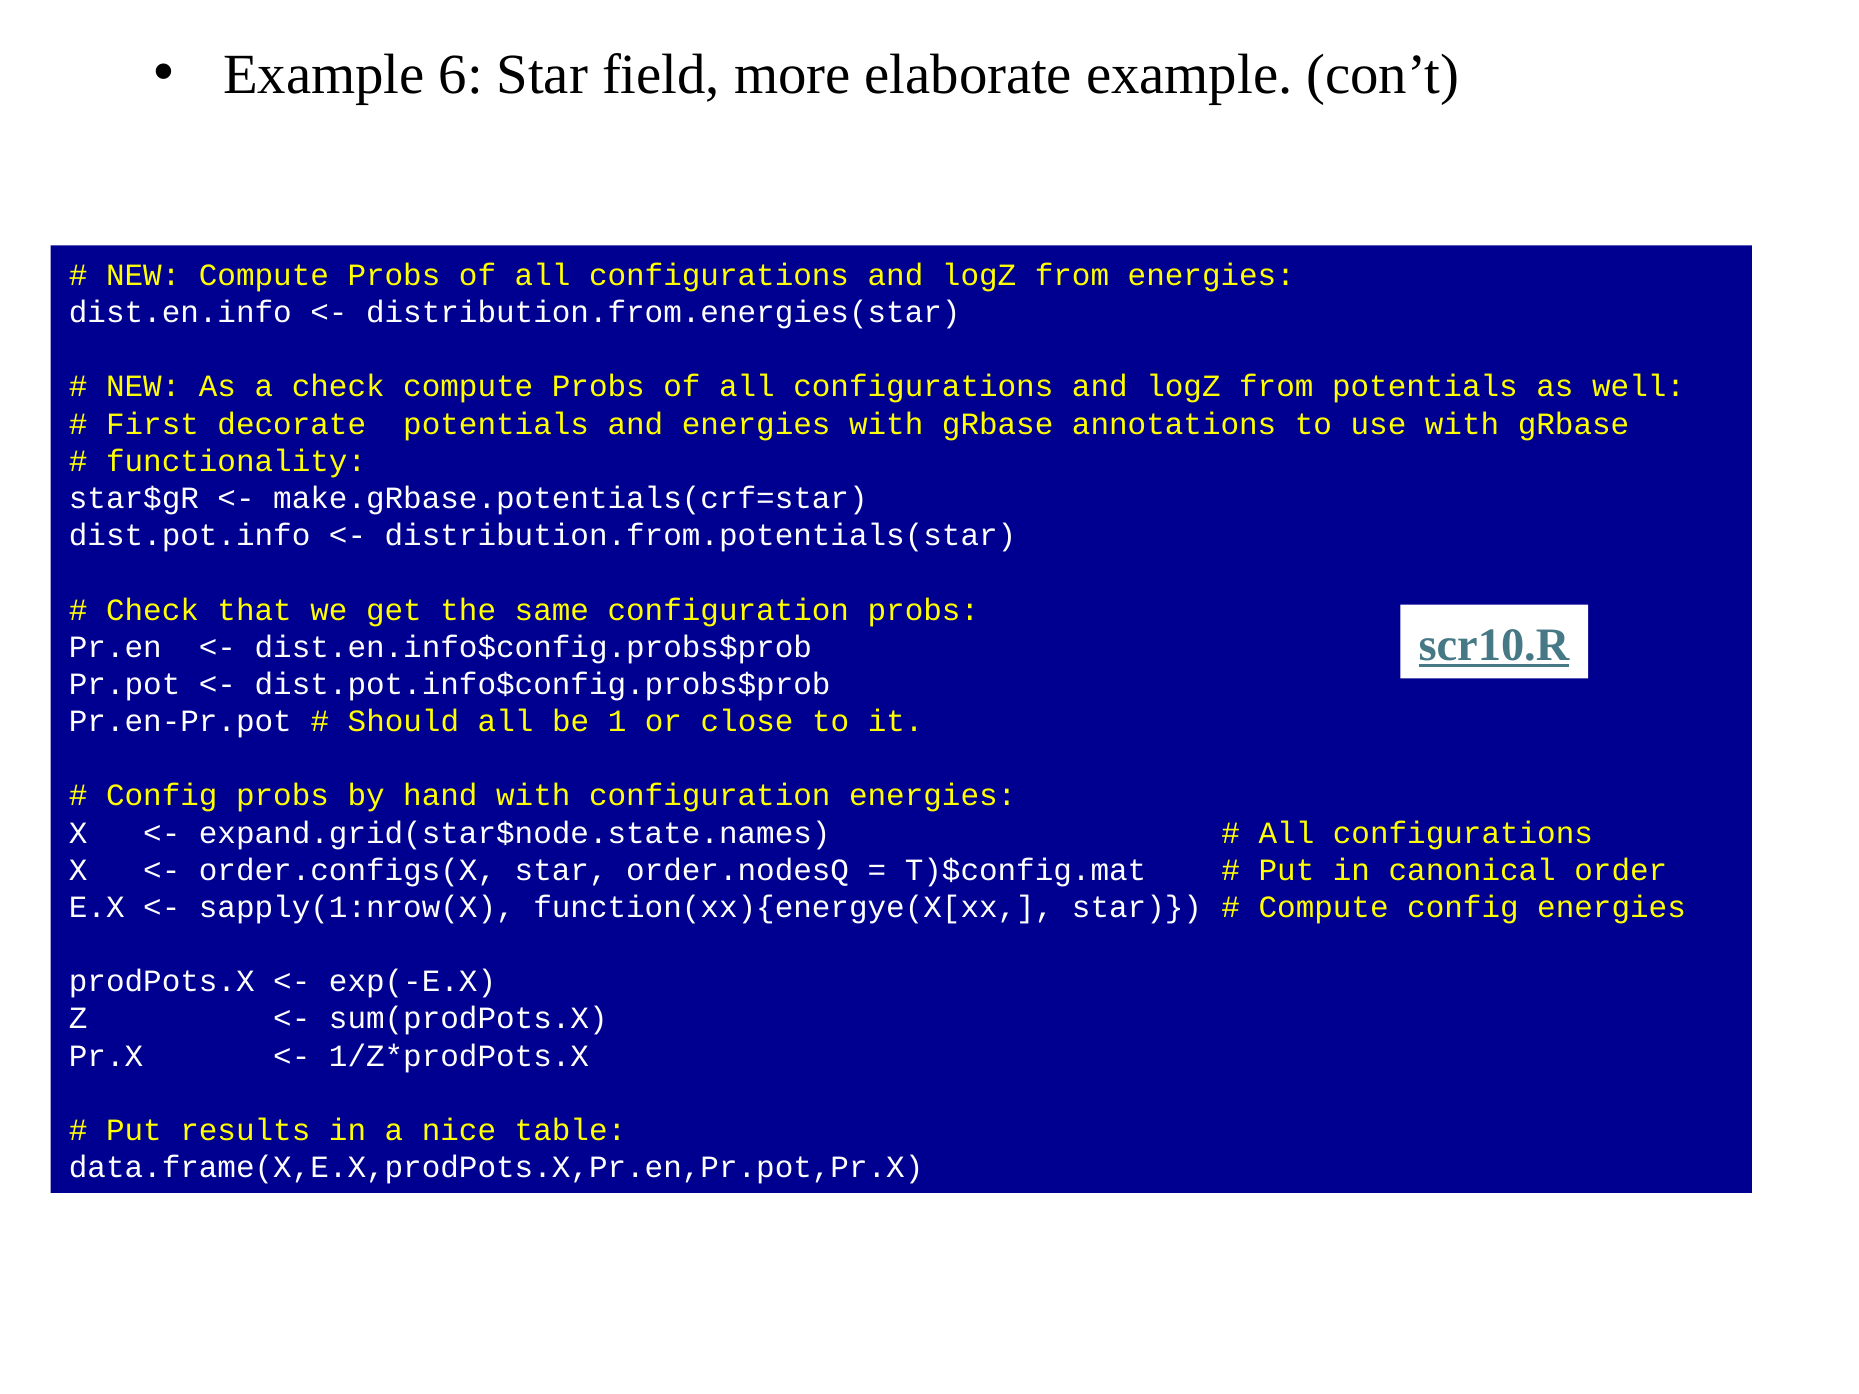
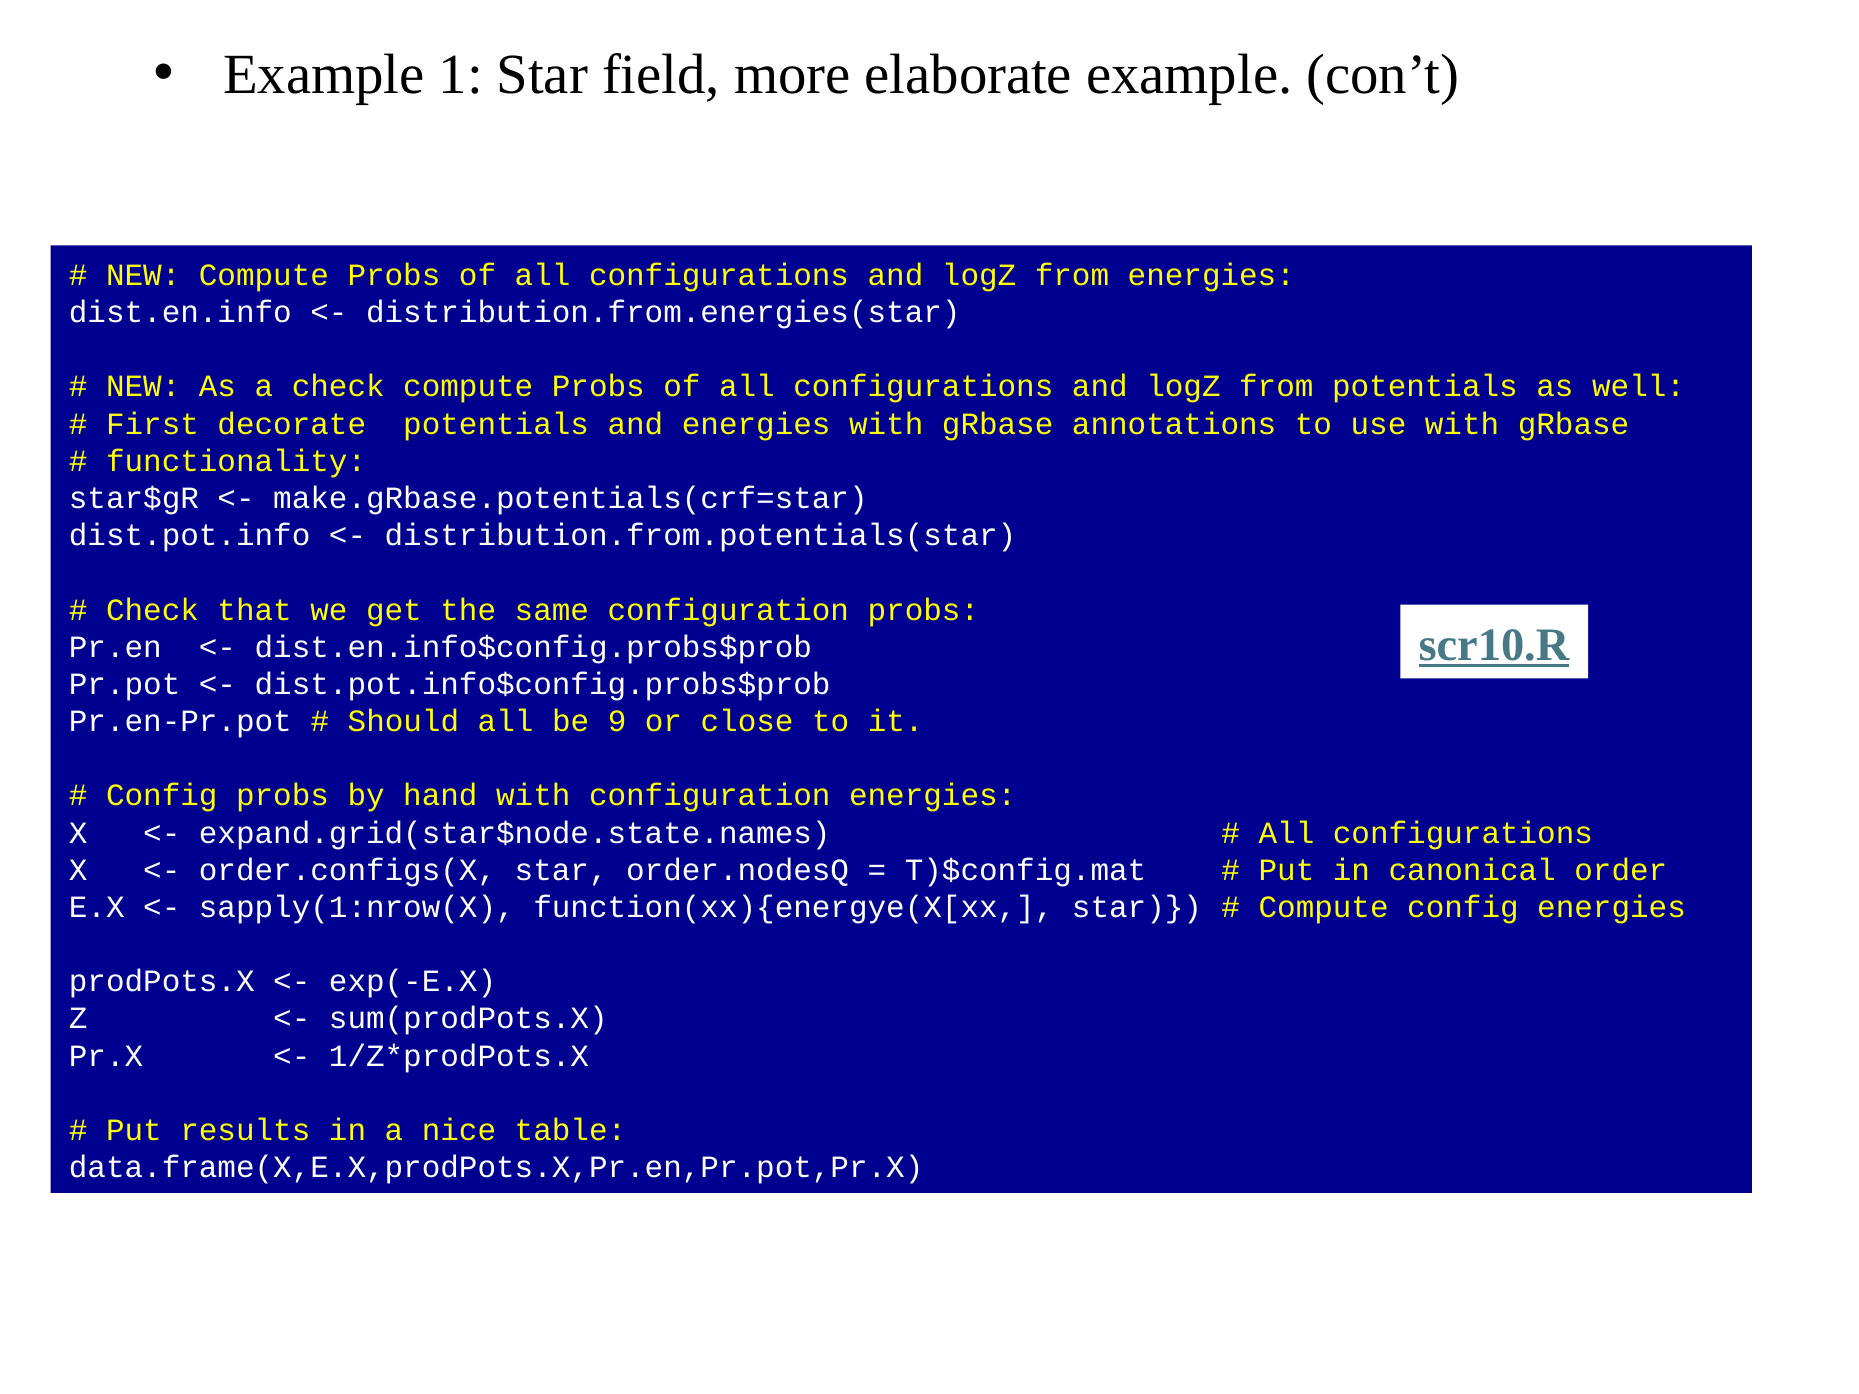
6: 6 -> 1
1: 1 -> 9
